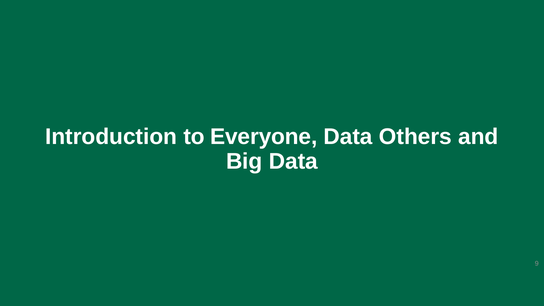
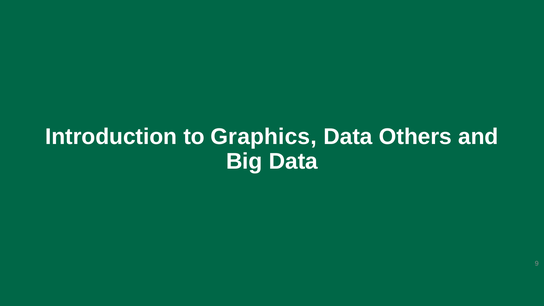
Everyone: Everyone -> Graphics
